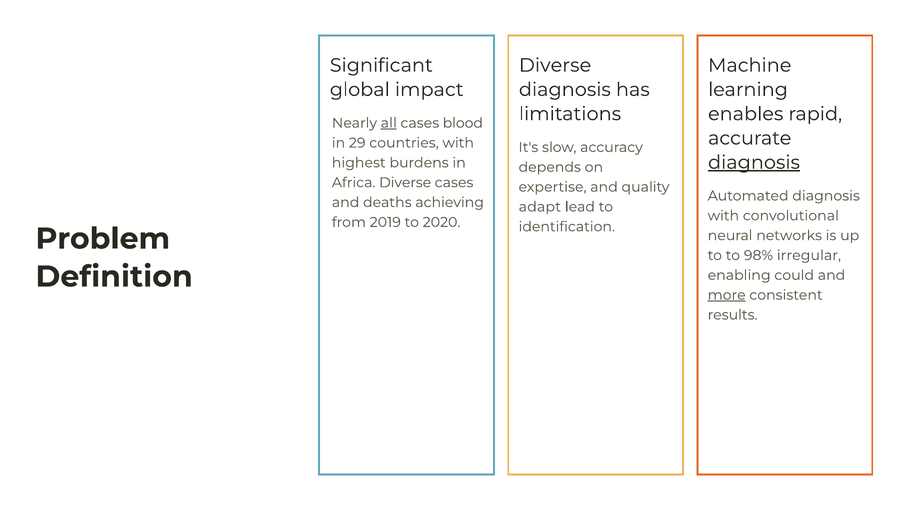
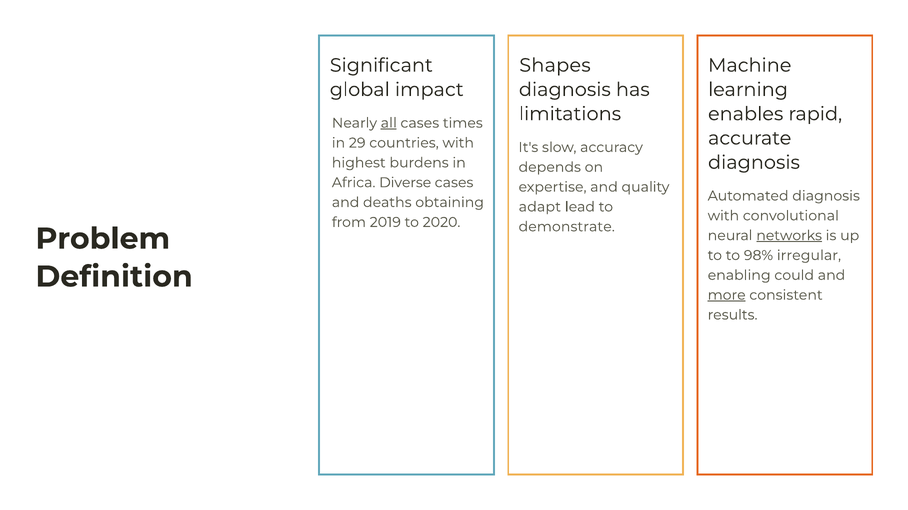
Diverse at (555, 65): Diverse -> Shapes
blood: blood -> times
diagnosis at (754, 163) underline: present -> none
achieving: achieving -> obtaining
identification: identification -> demonstrate
networks underline: none -> present
